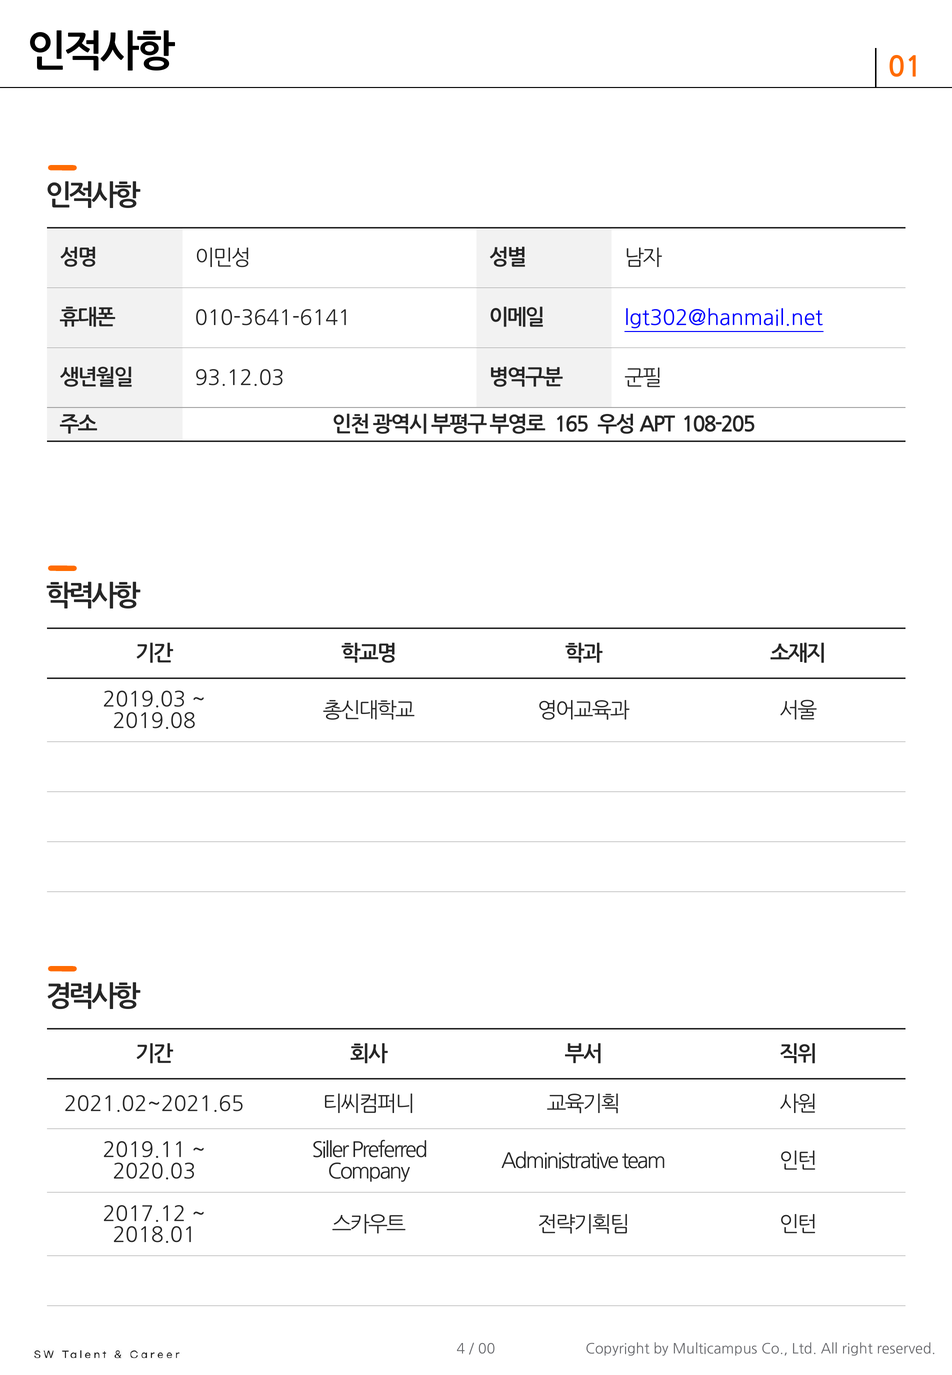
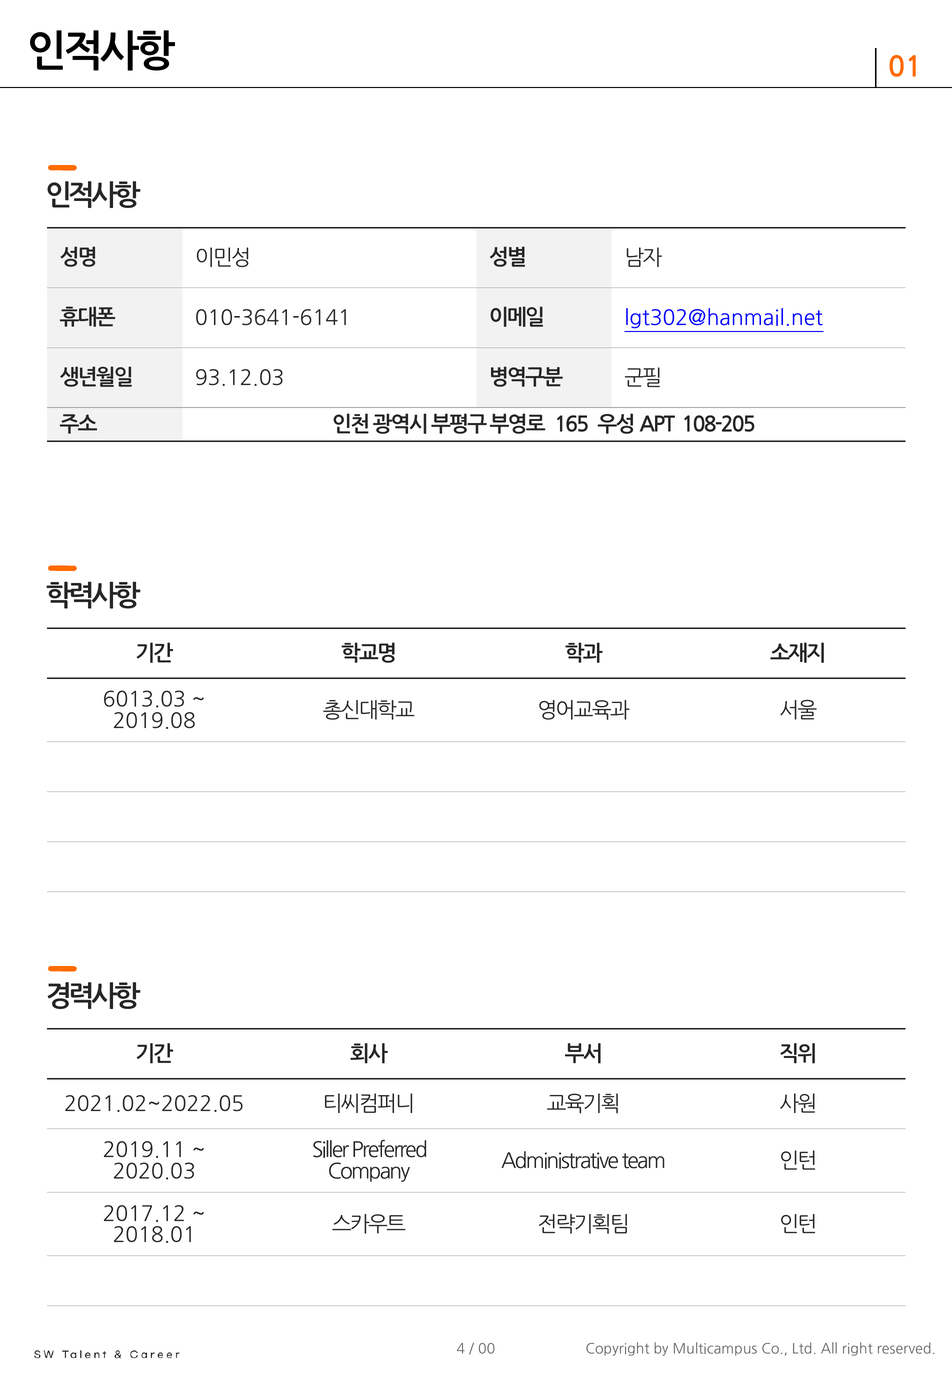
2019.03: 2019.03 -> 6013.03
2021.02~2021.65: 2021.02~2021.65 -> 2021.02~2022.05
